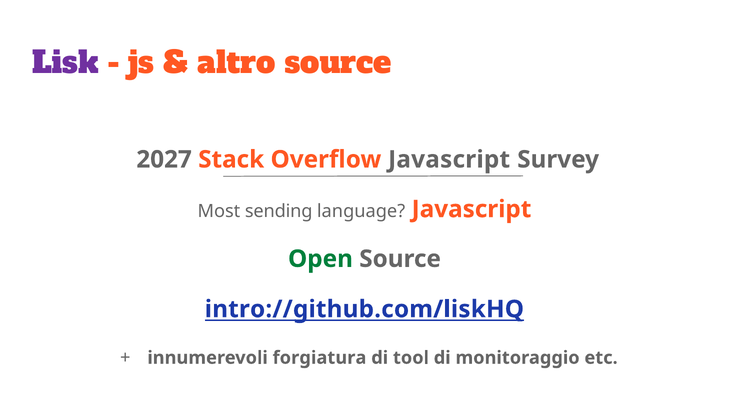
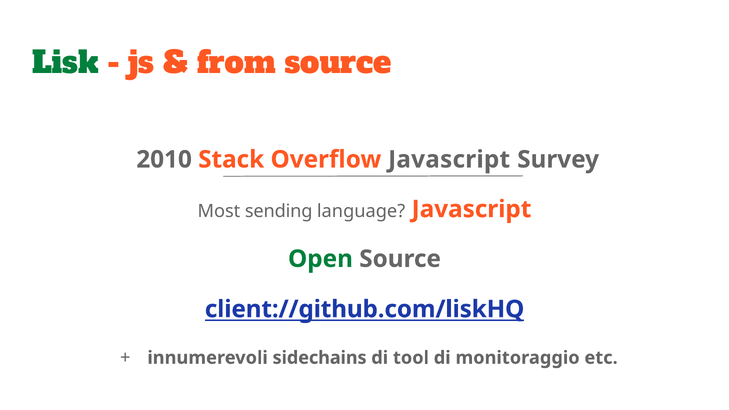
Lisk colour: purple -> green
altro: altro -> from
2027: 2027 -> 2010
intro://github.com/liskHQ: intro://github.com/liskHQ -> client://github.com/liskHQ
forgiatura: forgiatura -> sidechains
